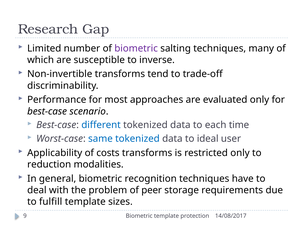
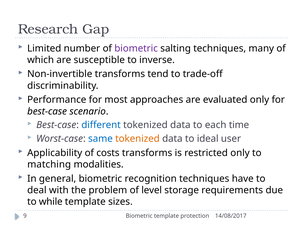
tokenized at (137, 139) colour: blue -> orange
reduction: reduction -> matching
peer: peer -> level
fulfill: fulfill -> while
